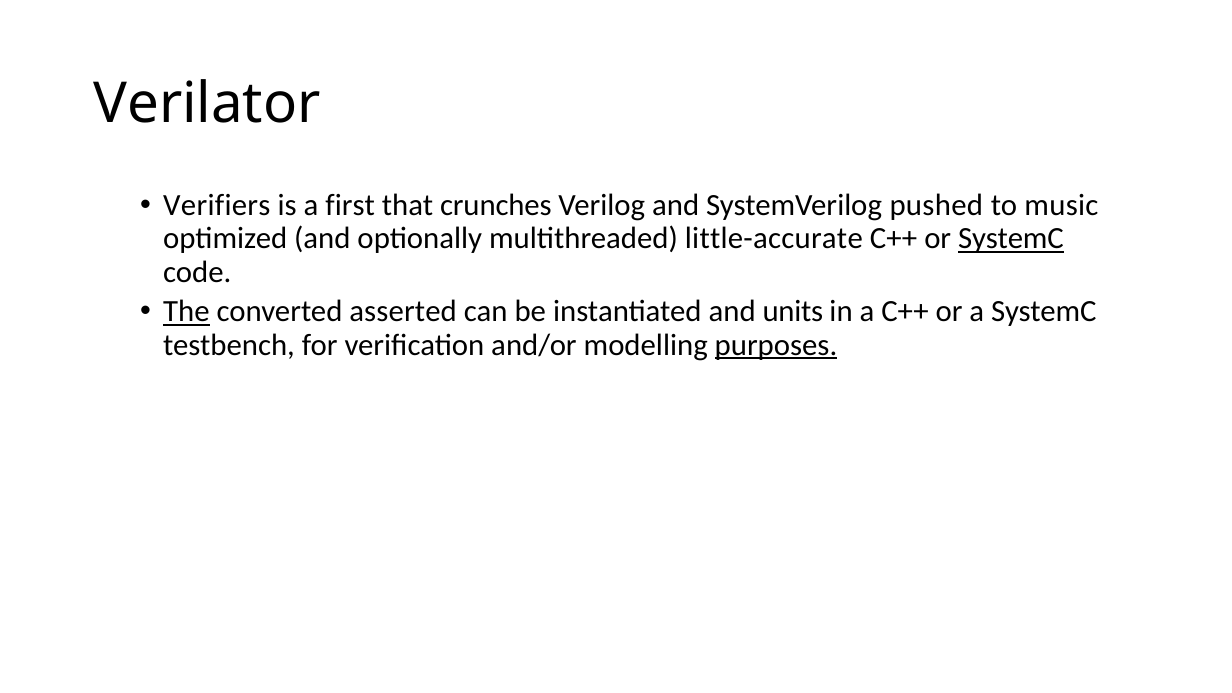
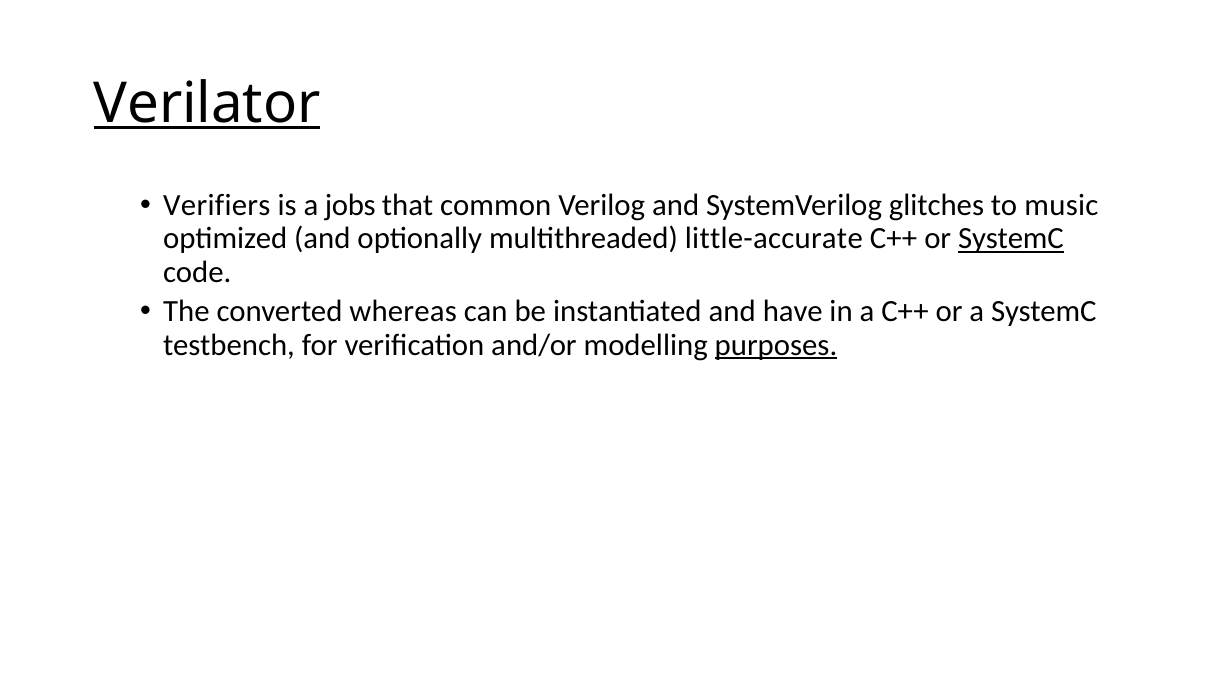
Verilator underline: none -> present
first: first -> jobs
crunches: crunches -> common
pushed: pushed -> glitches
The underline: present -> none
asserted: asserted -> whereas
units: units -> have
